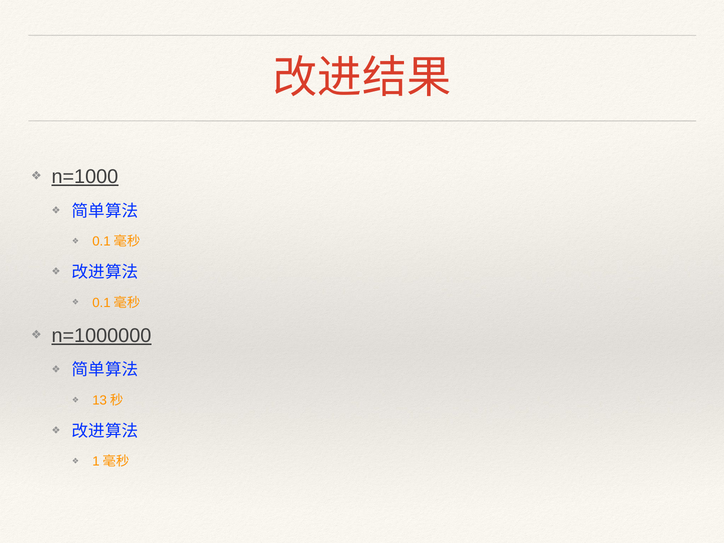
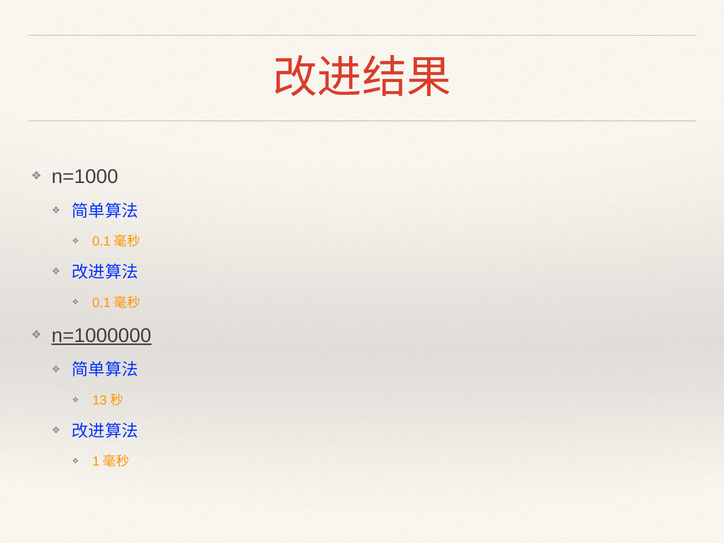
n=1000 underline: present -> none
